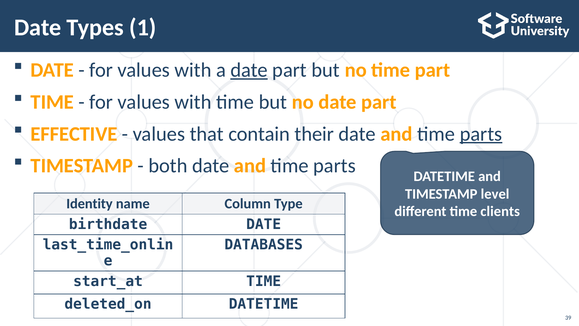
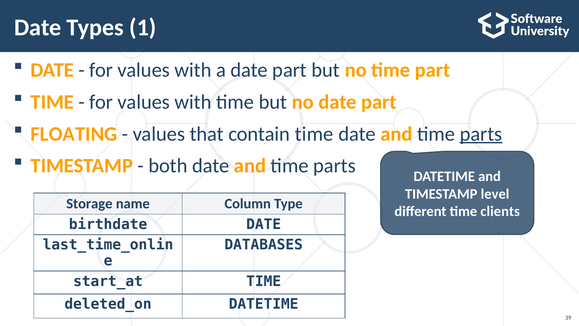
date at (249, 70) underline: present -> none
EFFECTIVE: EFFECTIVE -> FLOATING
contain their: their -> time
Identity: Identity -> Storage
